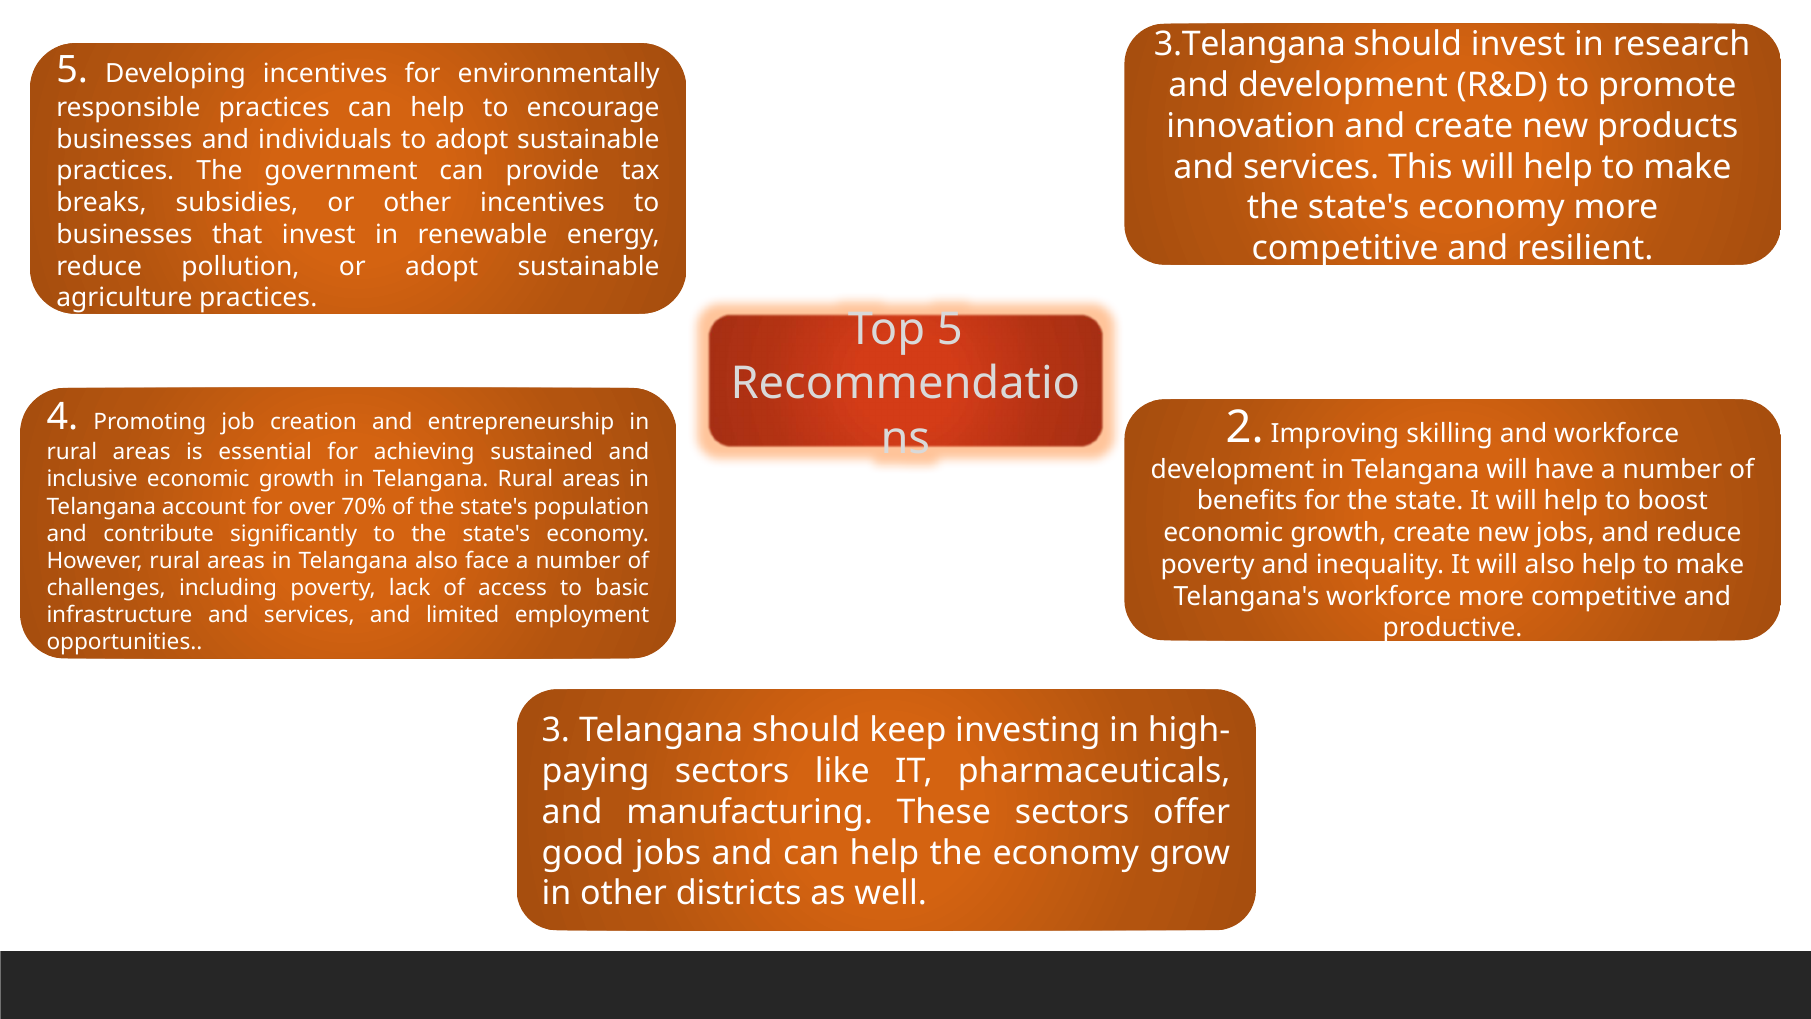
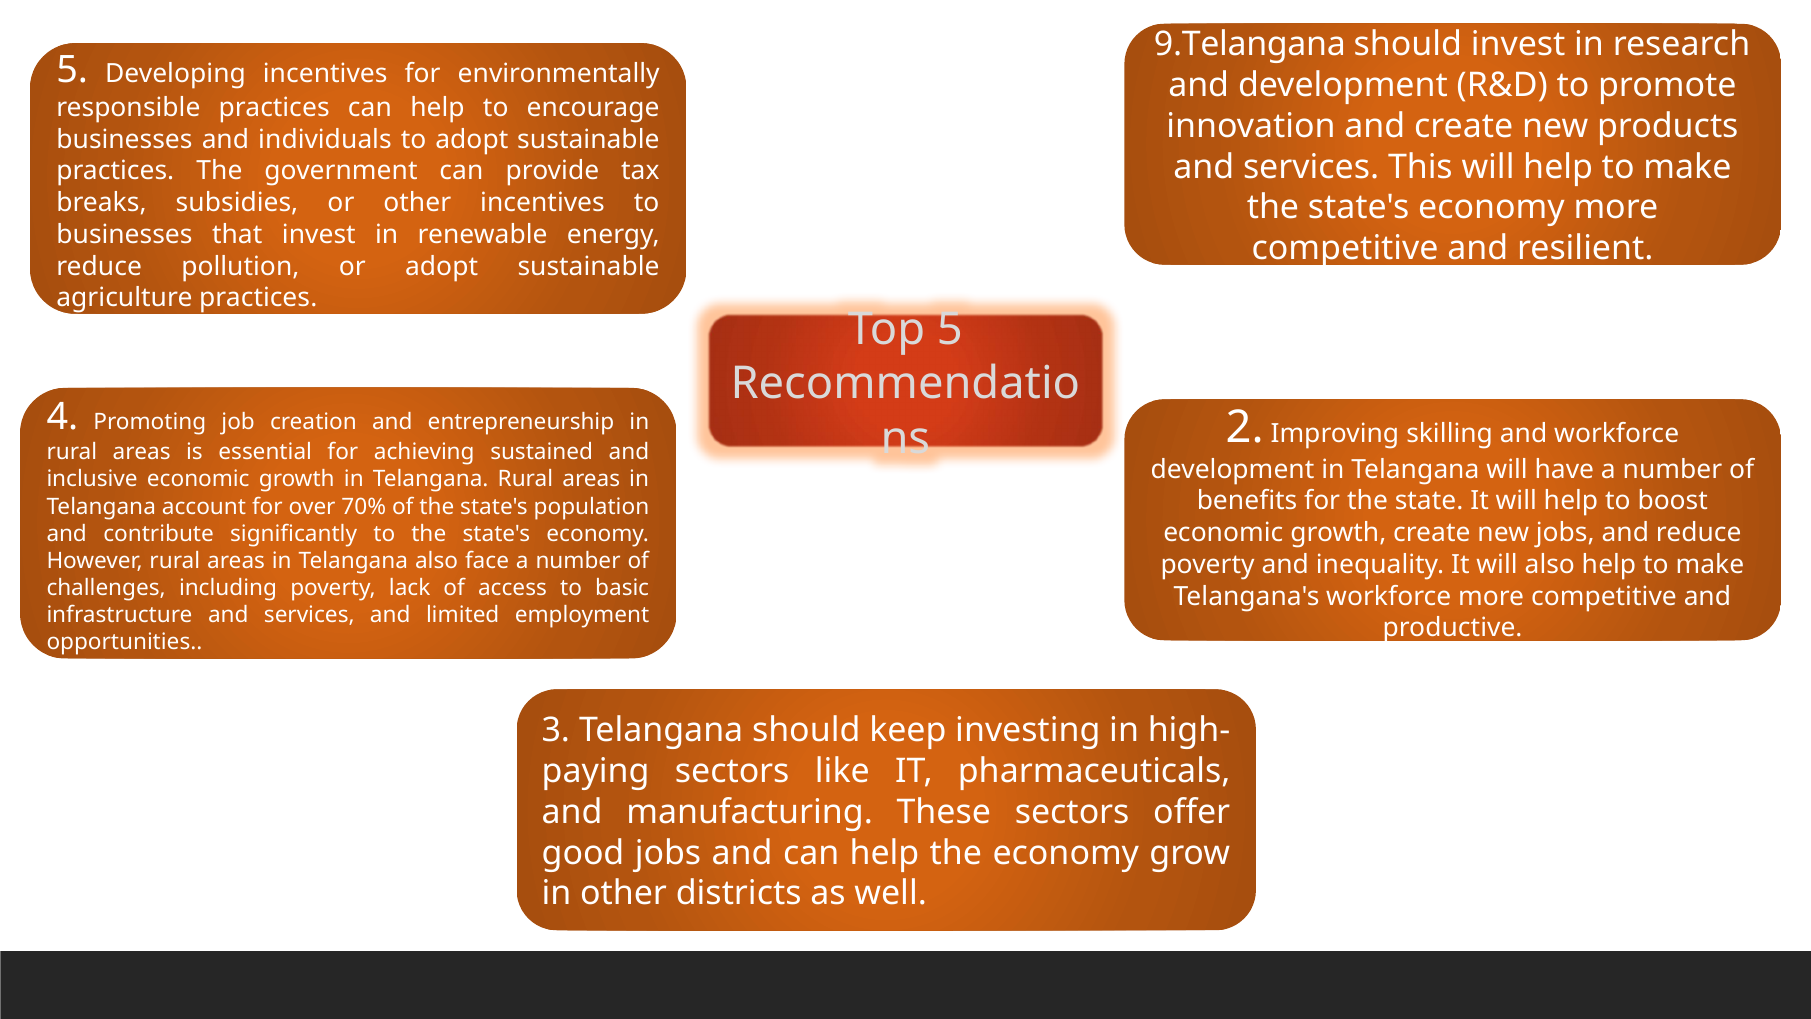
3.Telangana: 3.Telangana -> 9.Telangana
